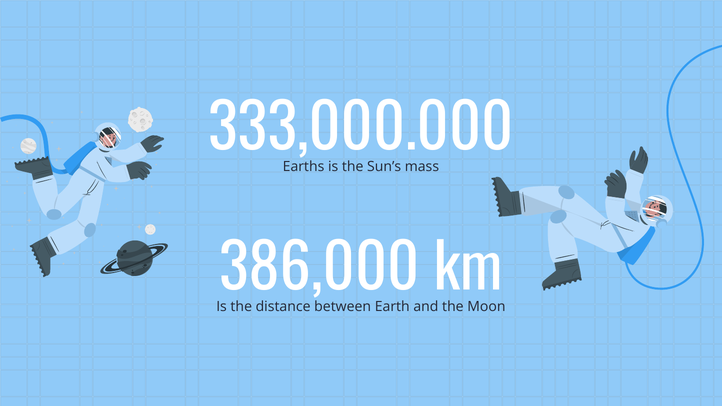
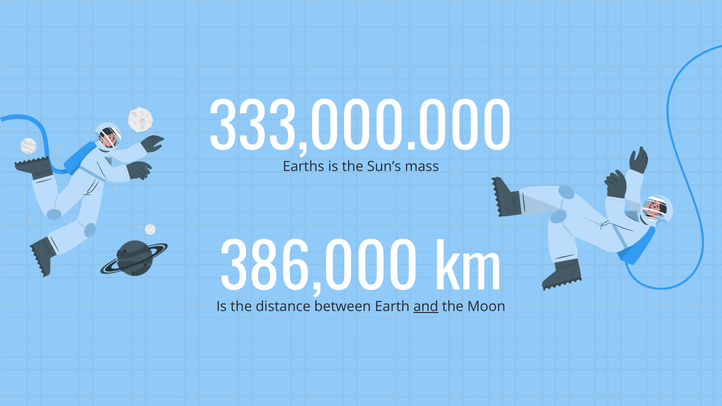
and underline: none -> present
